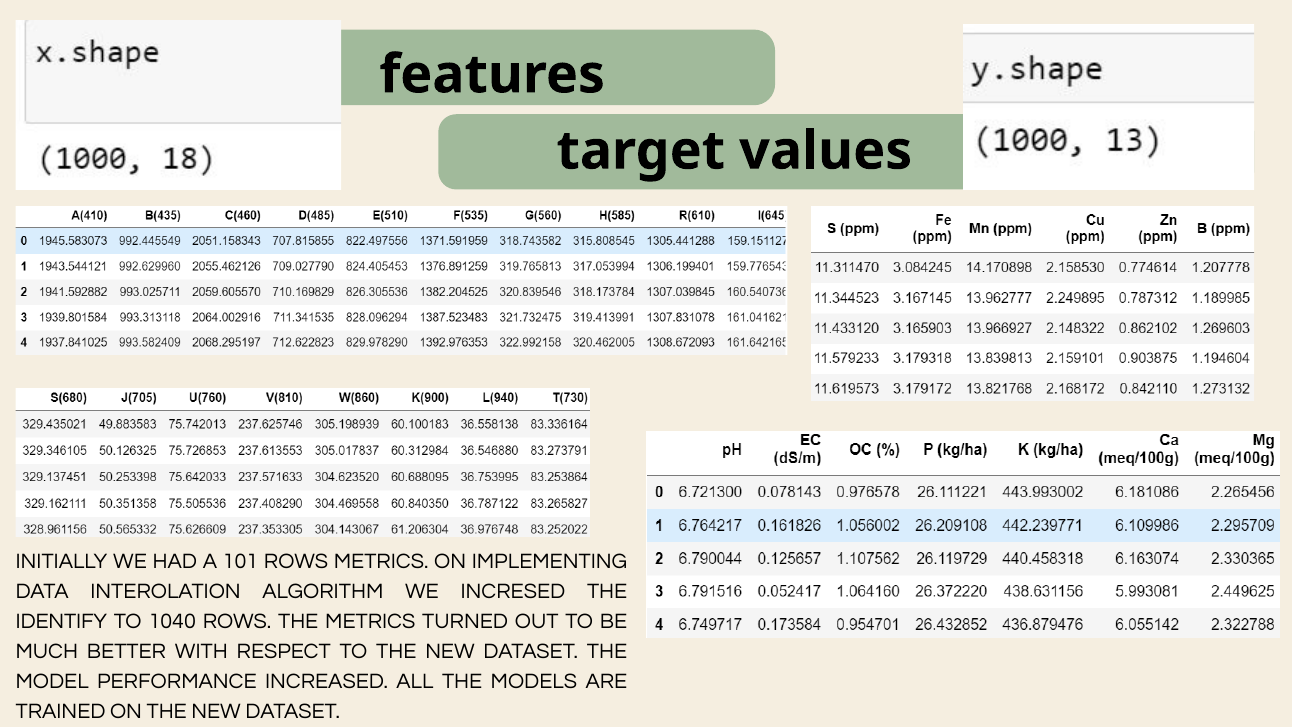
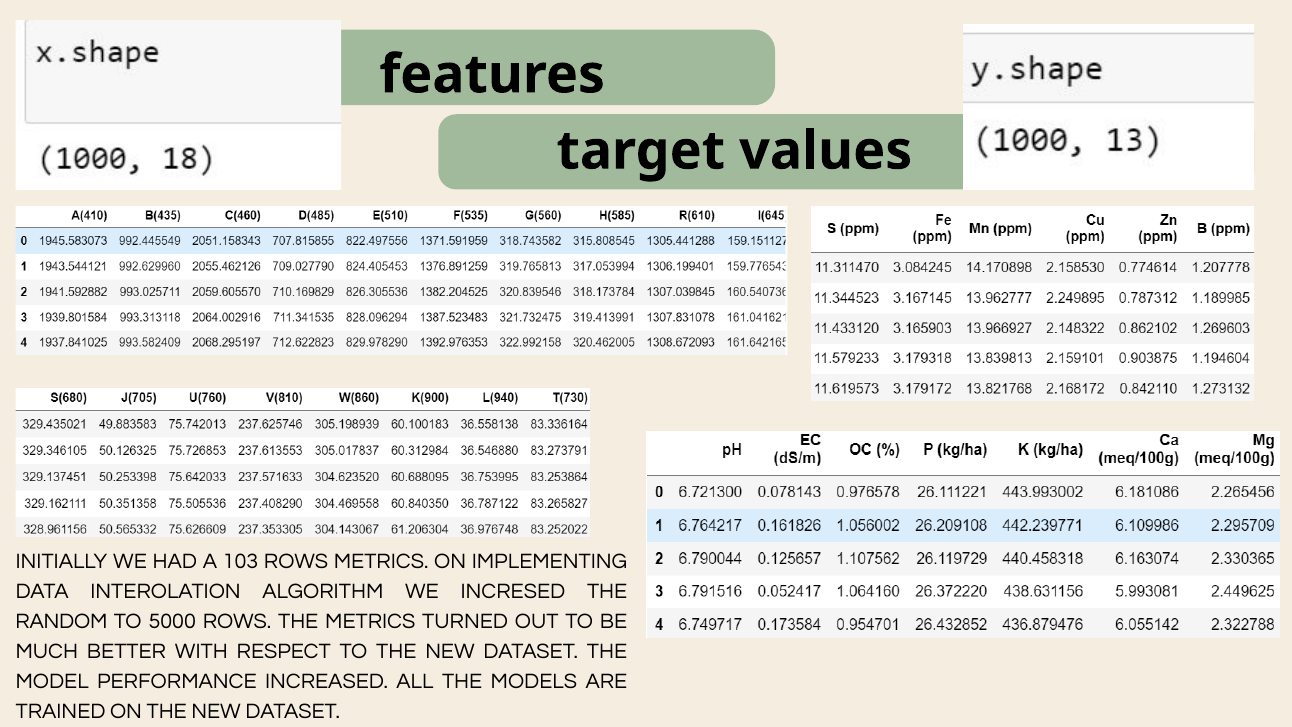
101: 101 -> 103
IDENTIFY: IDENTIFY -> RANDOM
1040: 1040 -> 5000
